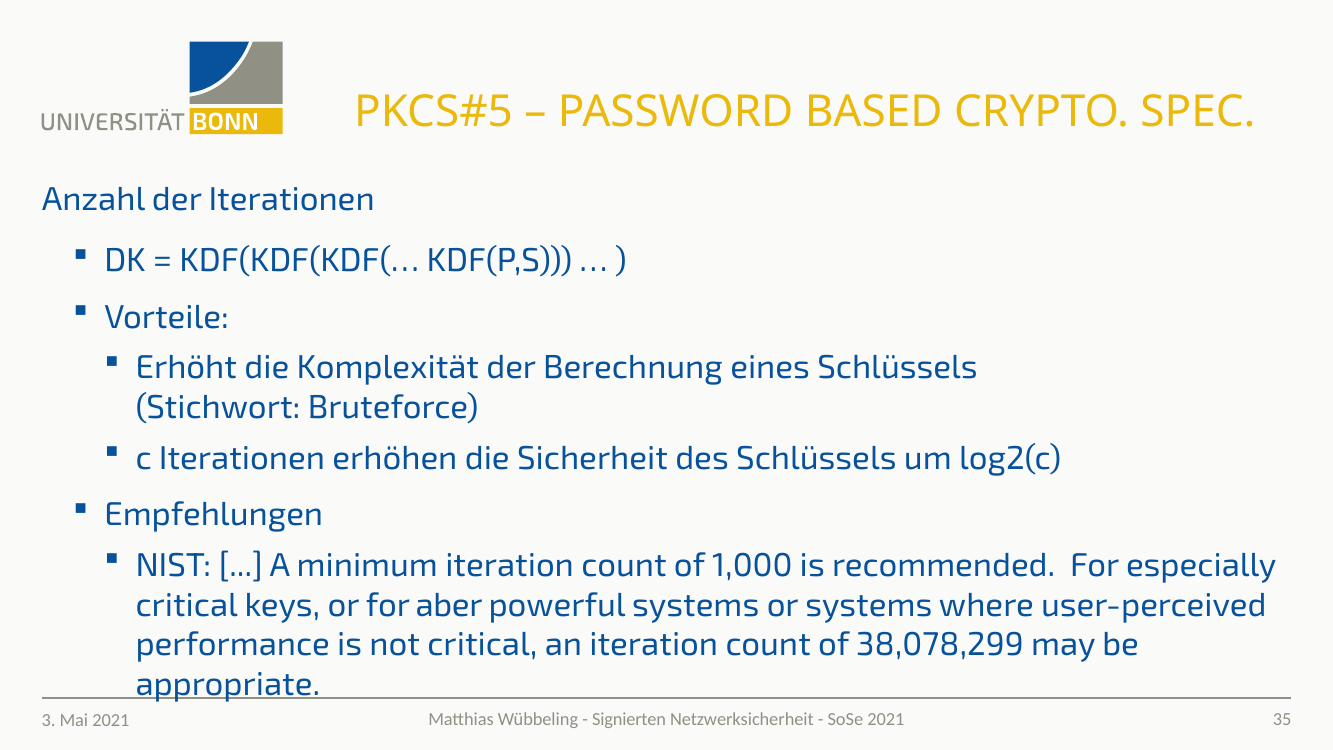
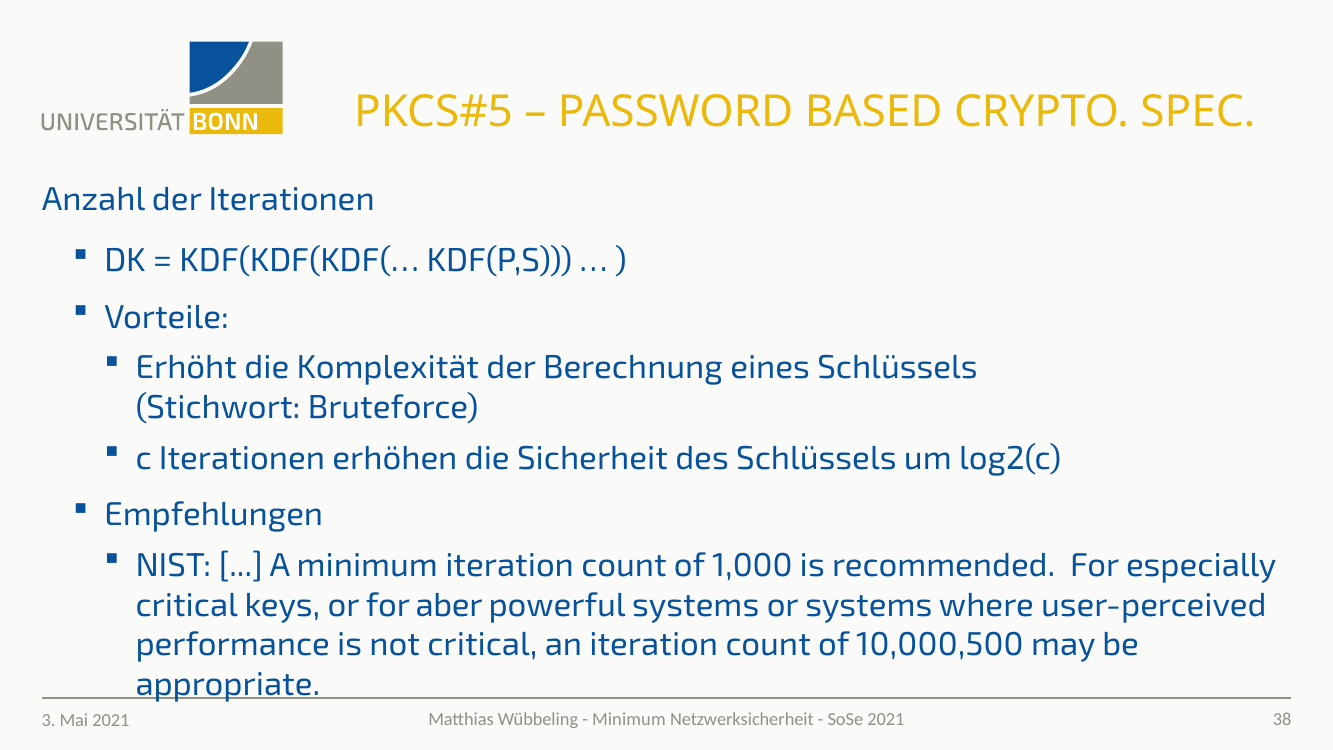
38,078,299: 38,078,299 -> 10,000,500
Signierten at (629, 720): Signierten -> Minimum
35: 35 -> 38
